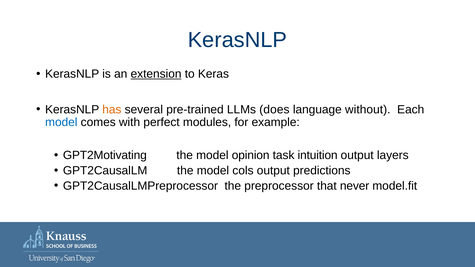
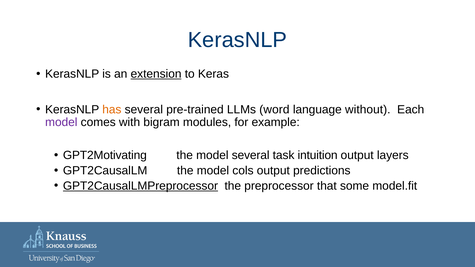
does: does -> word
model at (61, 122) colour: blue -> purple
perfect: perfect -> bigram
model opinion: opinion -> several
GPT2CausalLMPreprocessor underline: none -> present
never: never -> some
